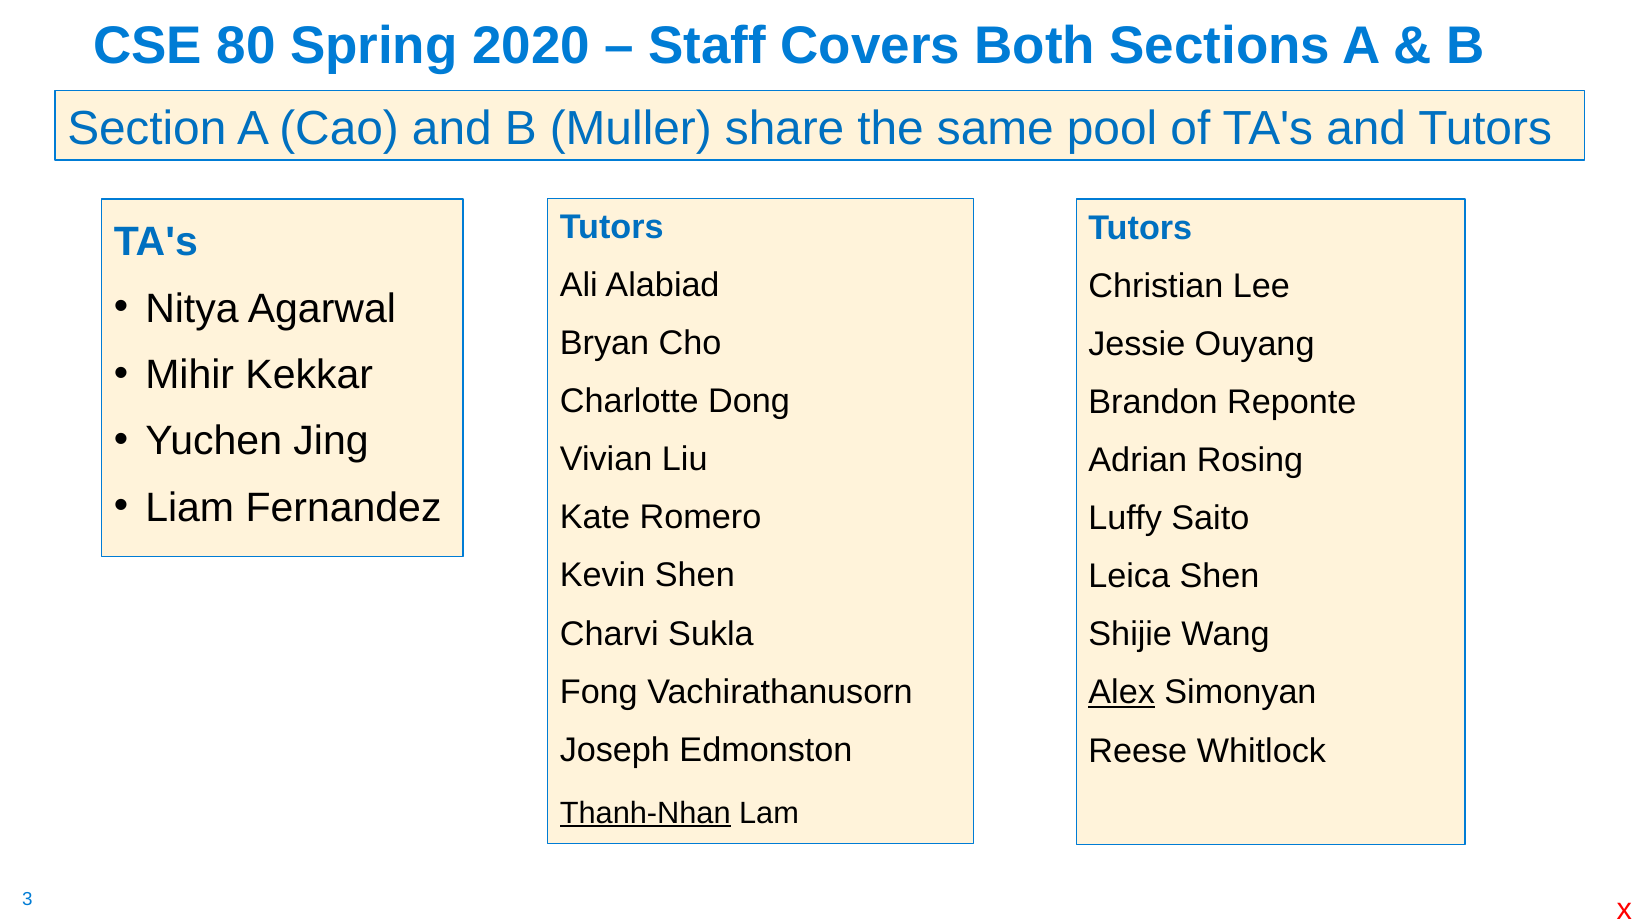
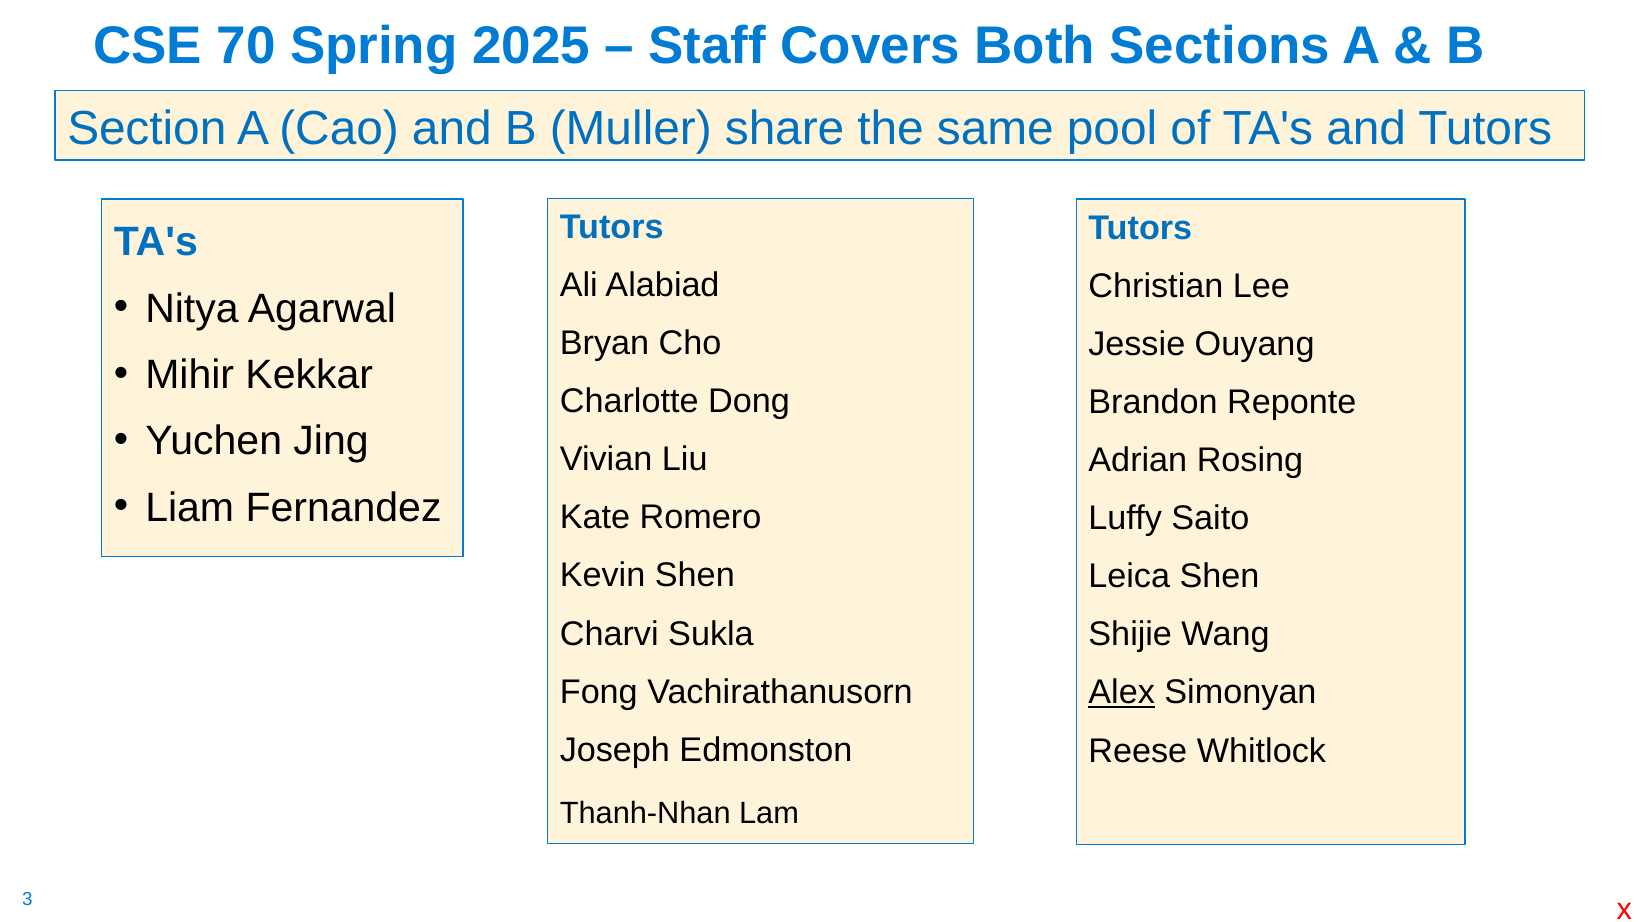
80: 80 -> 70
2020: 2020 -> 2025
Thanh-Nhan underline: present -> none
